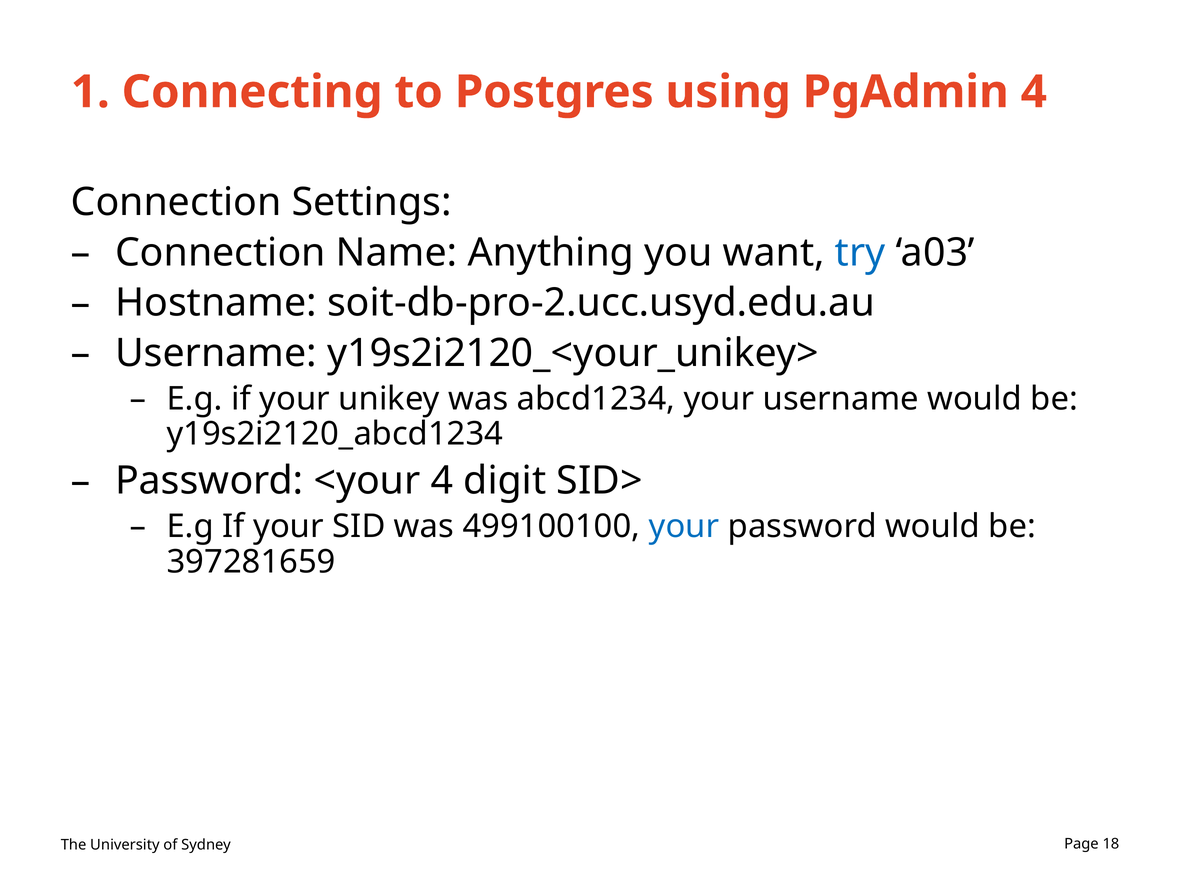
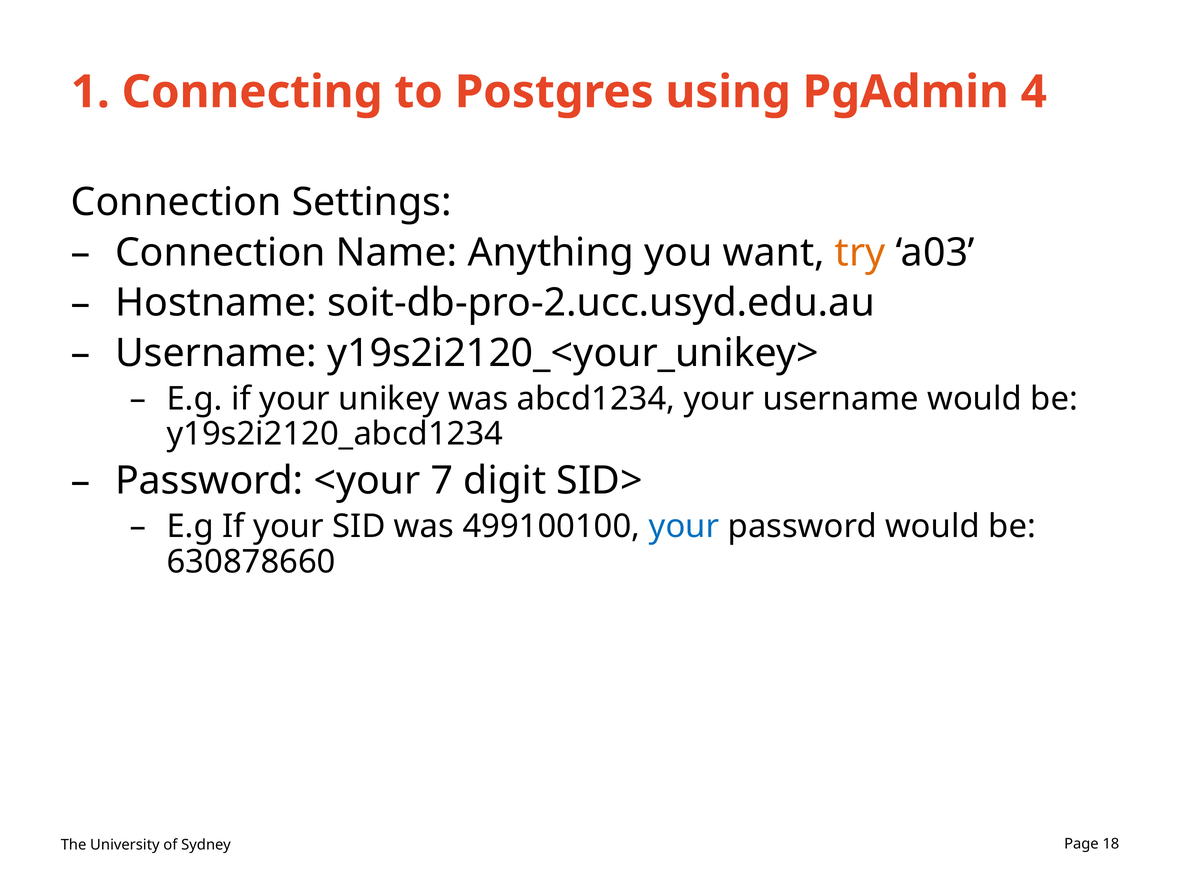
try colour: blue -> orange
<your 4: 4 -> 7
397281659: 397281659 -> 630878660
